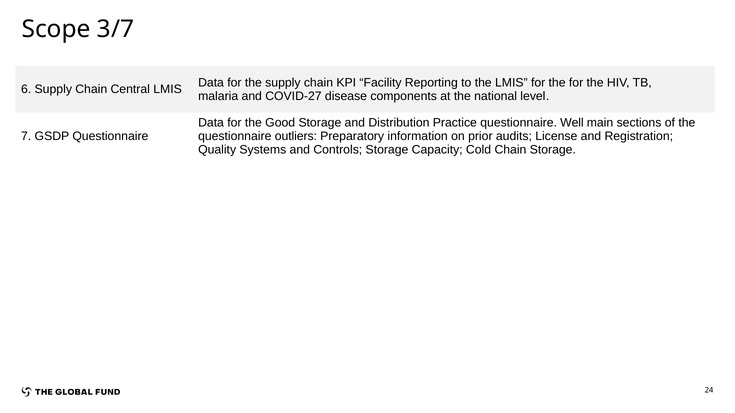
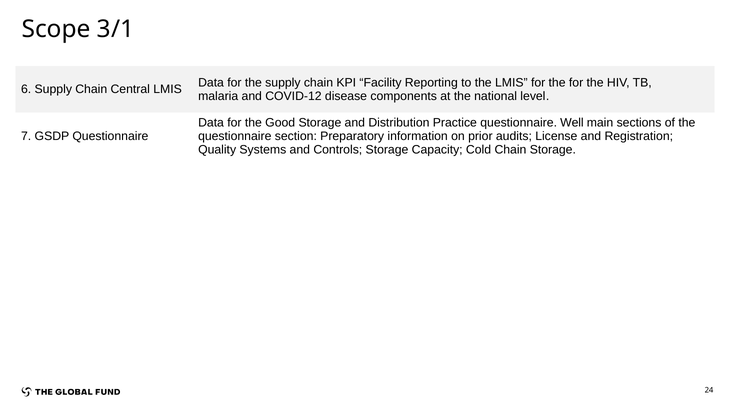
3/7: 3/7 -> 3/1
COVID-27: COVID-27 -> COVID-12
outliers: outliers -> section
